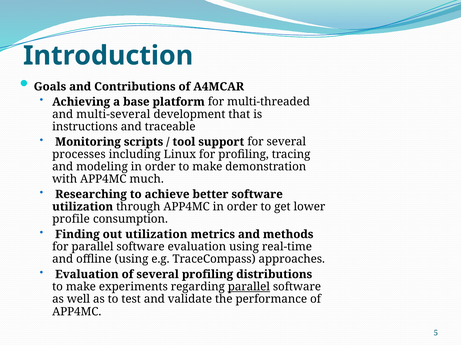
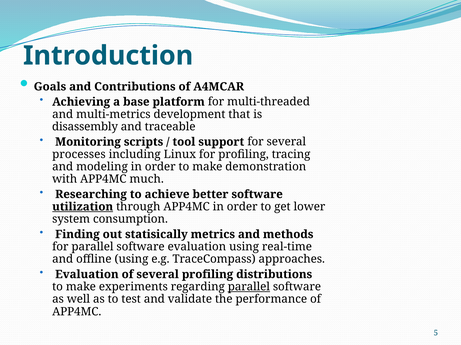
multi-several: multi-several -> multi-metrics
instructions: instructions -> disassembly
utilization at (83, 207) underline: none -> present
profile: profile -> system
out utilization: utilization -> statisically
